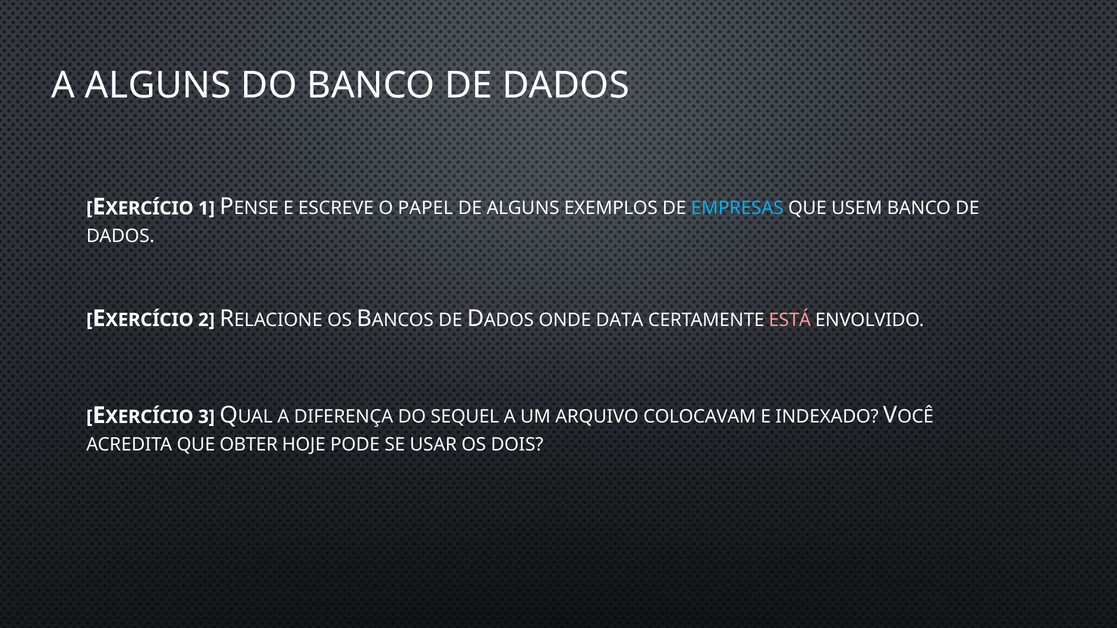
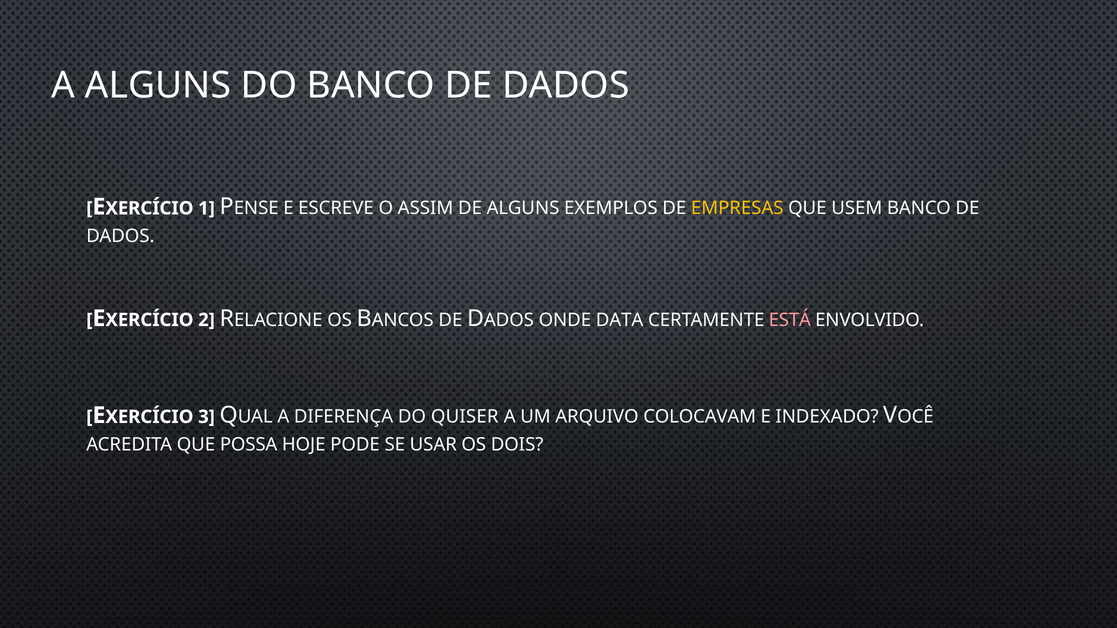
PAPEL: PAPEL -> ASSIM
EMPRESAS colour: light blue -> yellow
SEQUEL: SEQUEL -> QUISER
OBTER: OBTER -> POSSA
